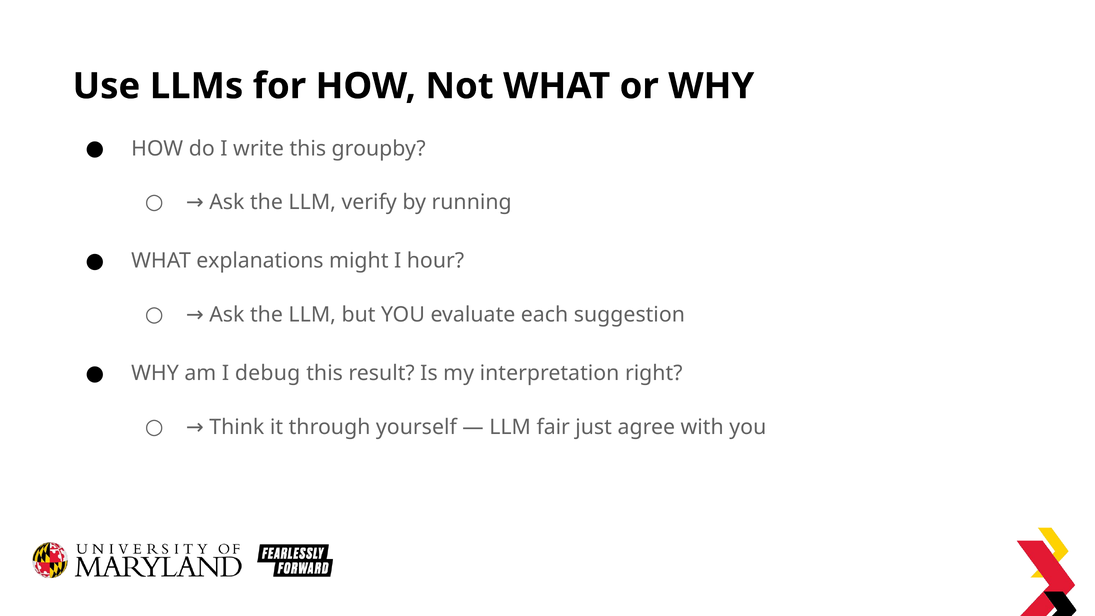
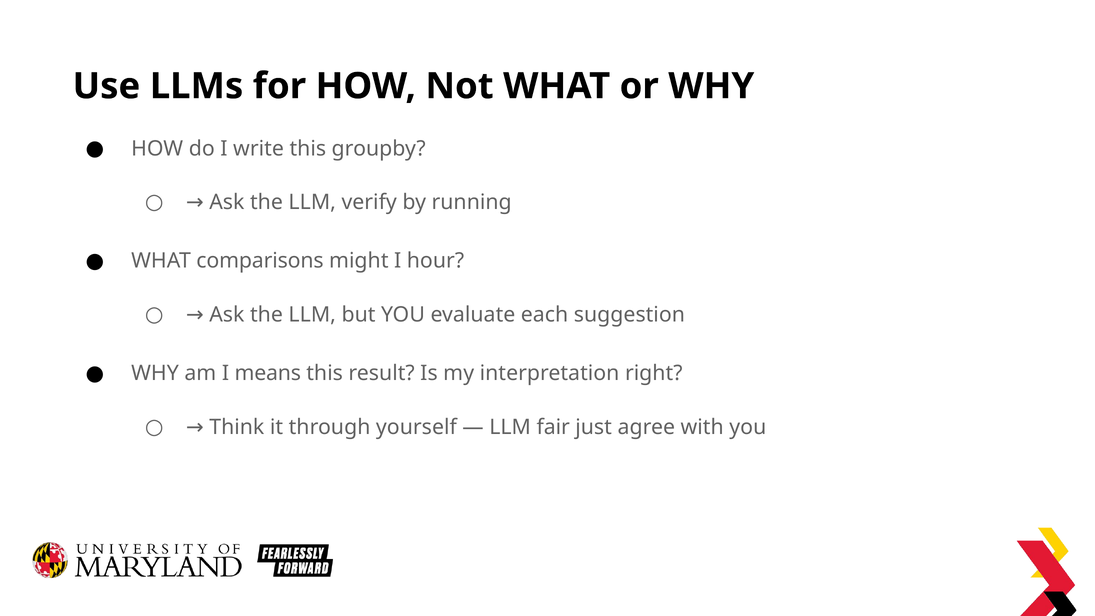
explanations: explanations -> comparisons
debug: debug -> means
